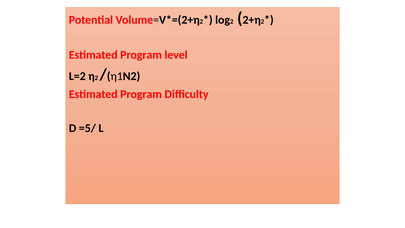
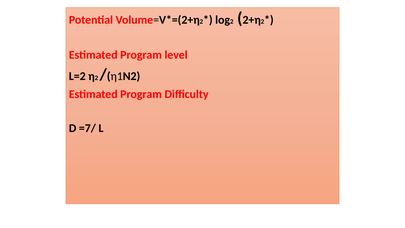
=5/: =5/ -> =7/
